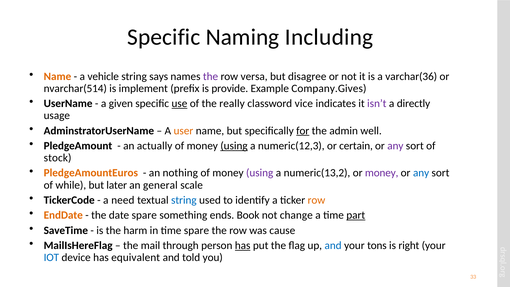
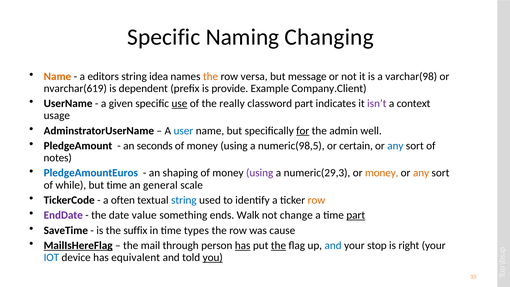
Including: Including -> Changing
vehicle: vehicle -> editors
says: says -> idea
the at (211, 76) colour: purple -> orange
disagree: disagree -> message
varchar(36: varchar(36 -> varchar(98
nvarchar(514: nvarchar(514 -> nvarchar(619
implement: implement -> dependent
Company.Gives: Company.Gives -> Company.Client
classword vice: vice -> part
directly: directly -> context
user colour: orange -> blue
actually: actually -> seconds
using at (234, 146) underline: present -> none
numeric(12,3: numeric(12,3 -> numeric(98,5
any at (395, 146) colour: purple -> blue
stock: stock -> notes
PledgeAmountEuros colour: orange -> blue
nothing: nothing -> shaping
numeric(13,2: numeric(13,2 -> numeric(29,3
money at (382, 173) colour: purple -> orange
any at (421, 173) colour: blue -> orange
but later: later -> time
need: need -> often
EndDate colour: orange -> purple
date spare: spare -> value
Book: Book -> Walk
harm: harm -> suffix
time spare: spare -> types
MailIsHereFlag underline: none -> present
the at (278, 245) underline: none -> present
tons: tons -> stop
you underline: none -> present
